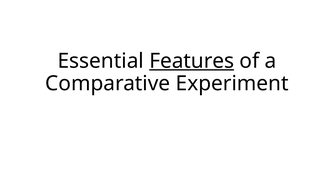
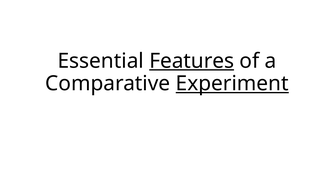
Experiment underline: none -> present
